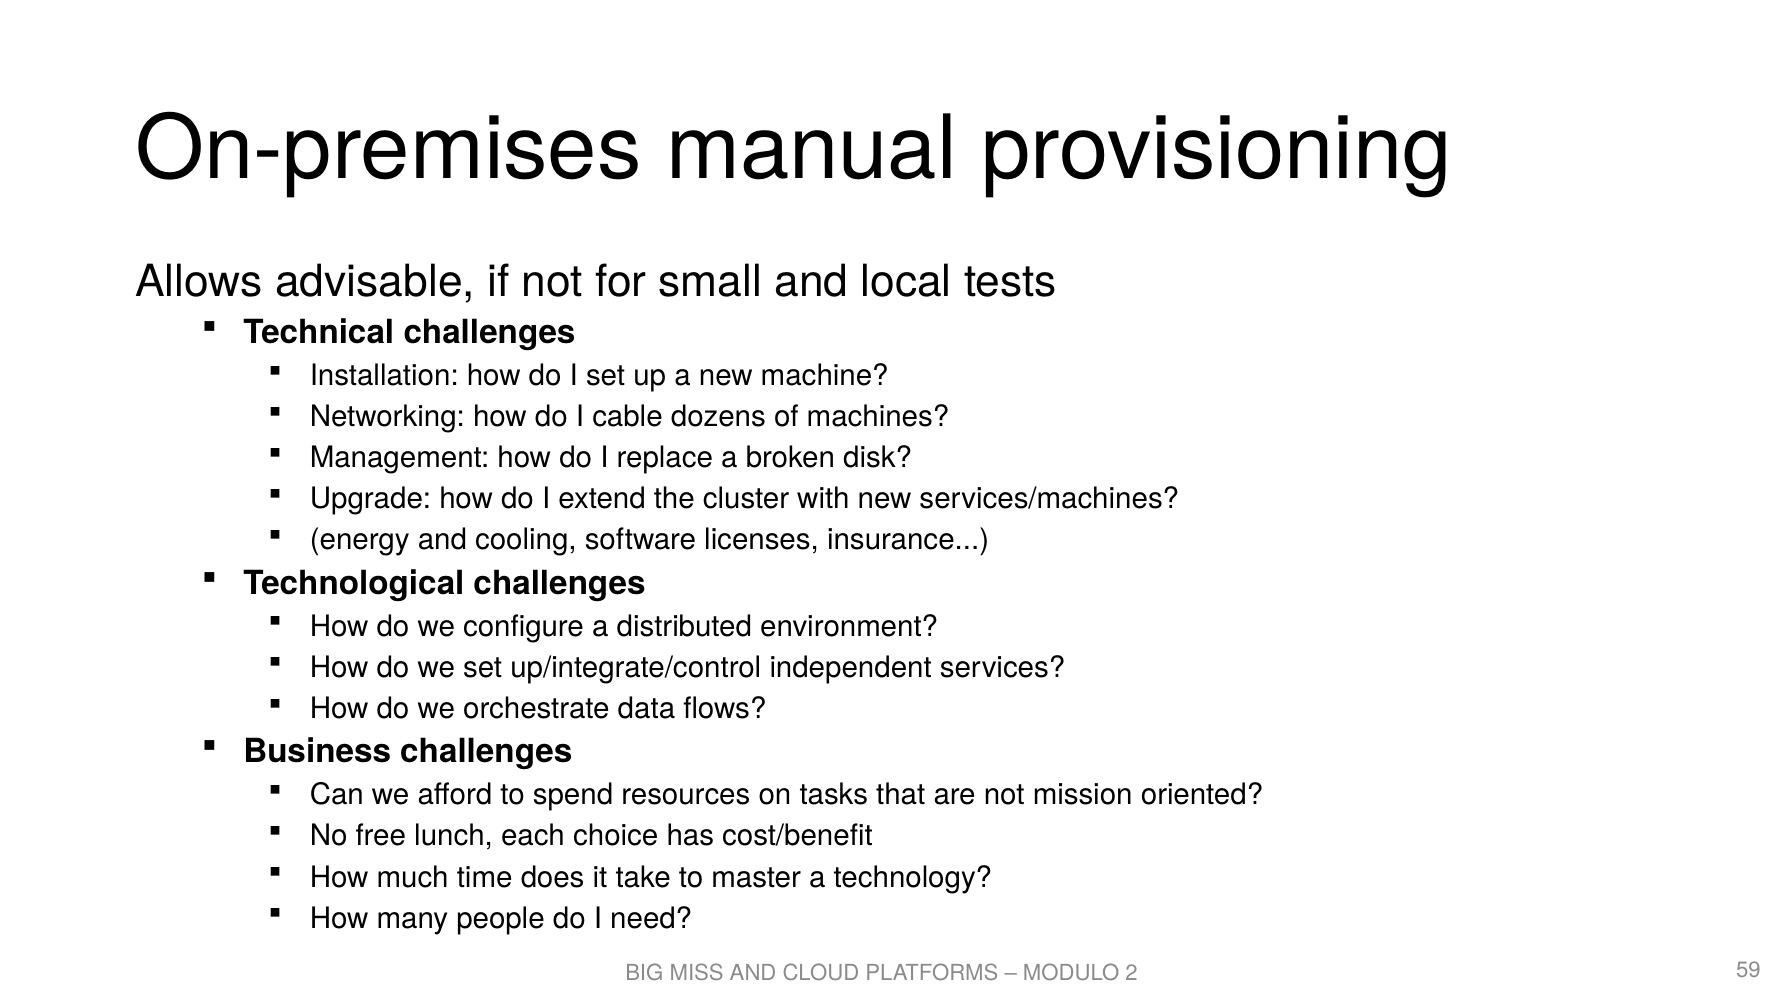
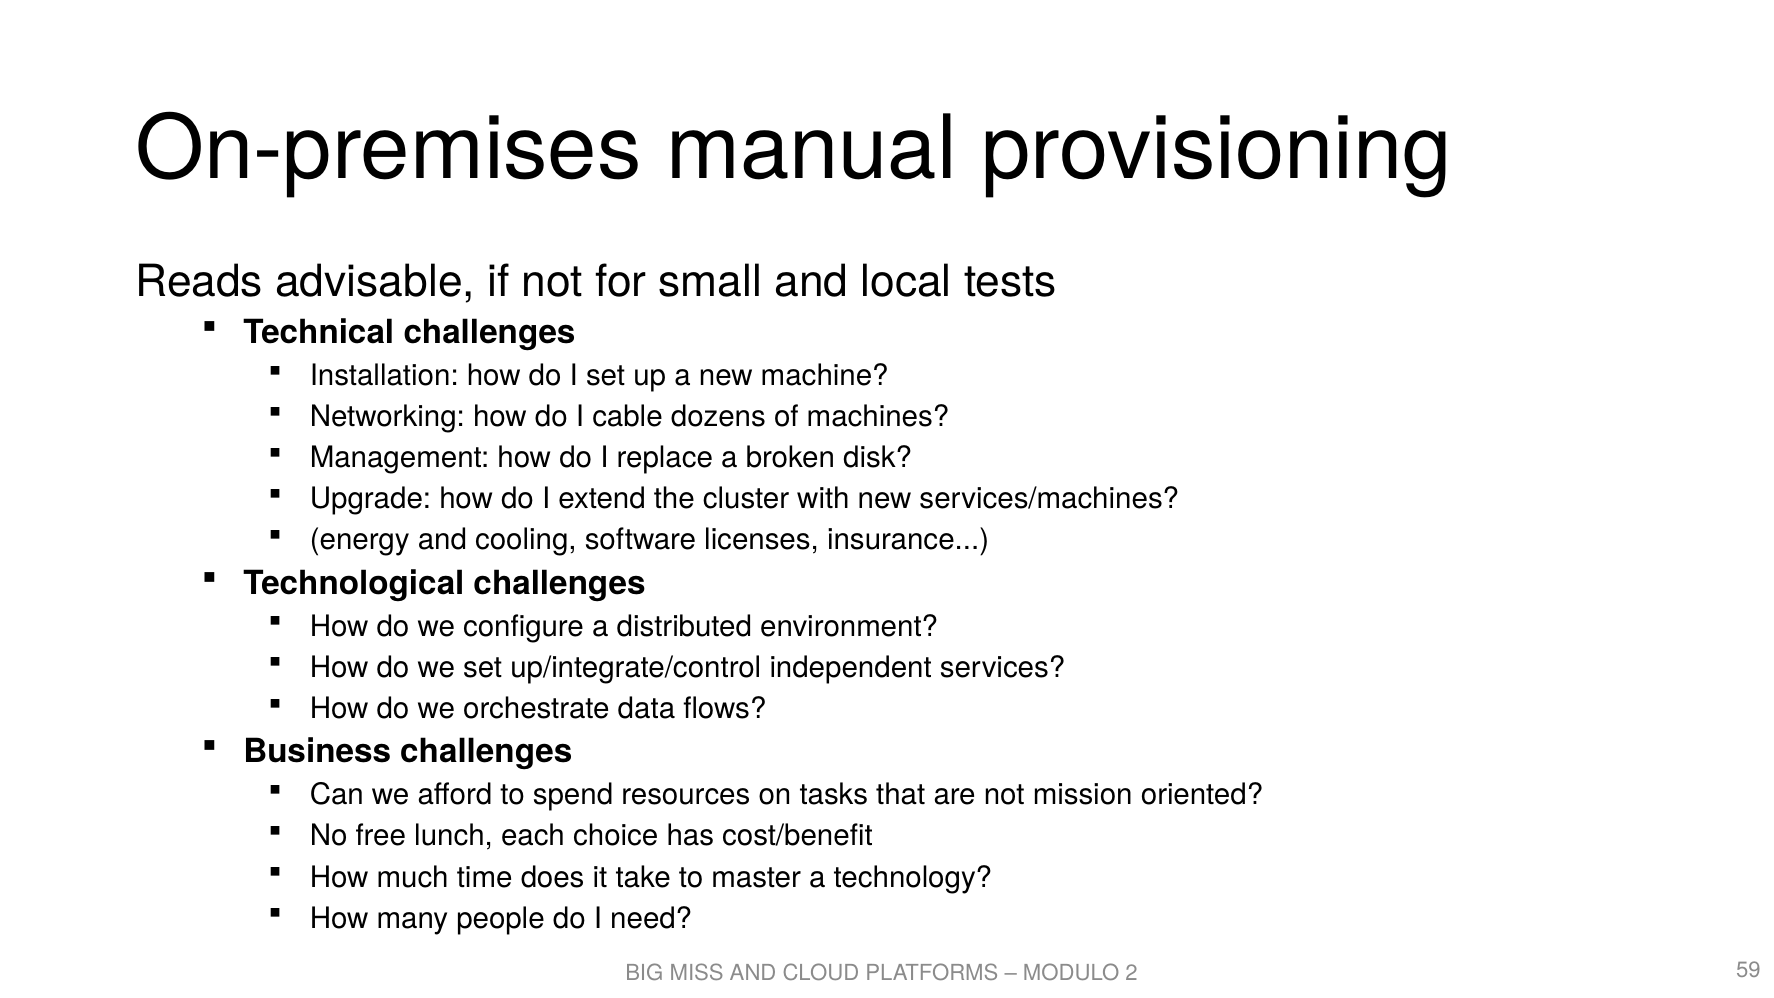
Allows: Allows -> Reads
